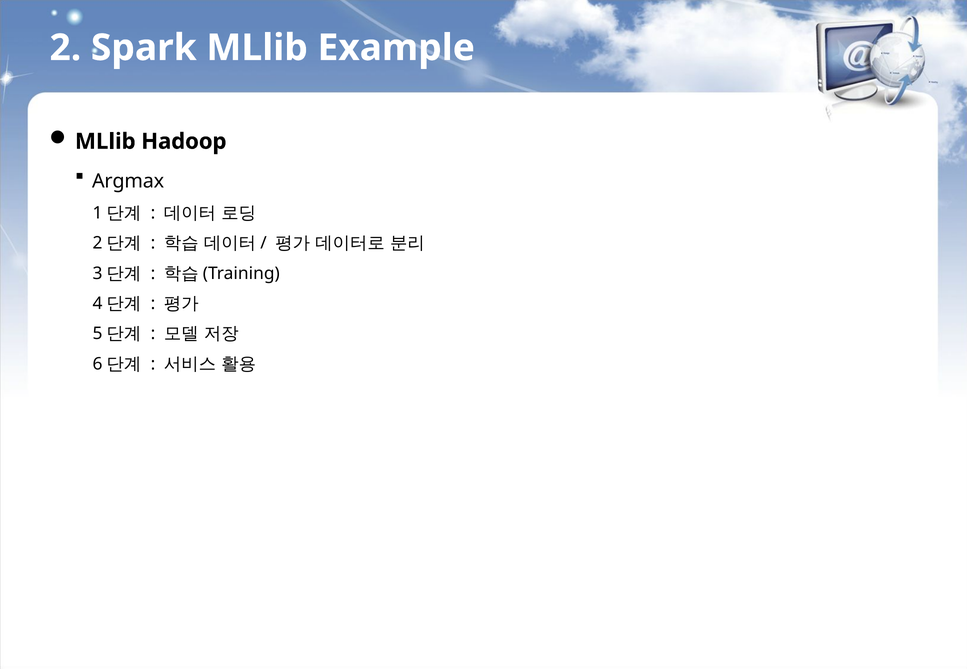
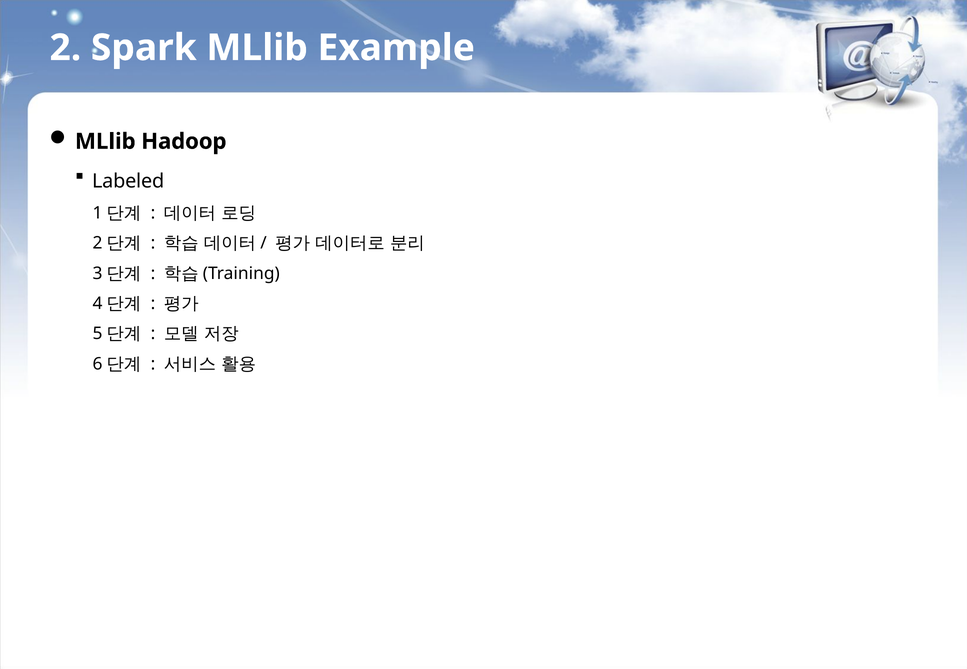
Argmax: Argmax -> Labeled
